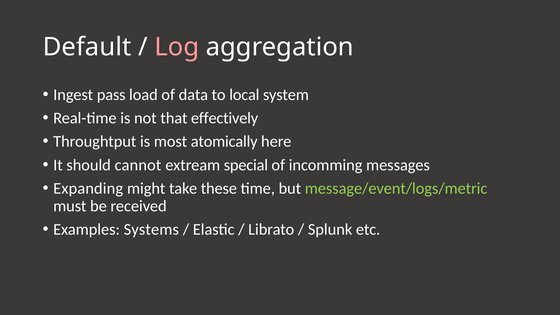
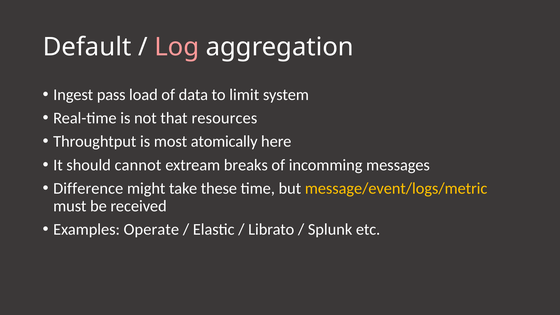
local: local -> limit
effectively: effectively -> resources
special: special -> breaks
Expanding: Expanding -> Difference
message/event/logs/metric colour: light green -> yellow
Systems: Systems -> Operate
